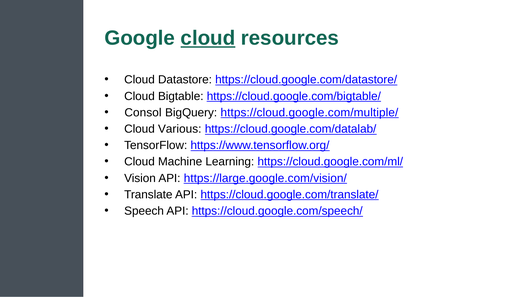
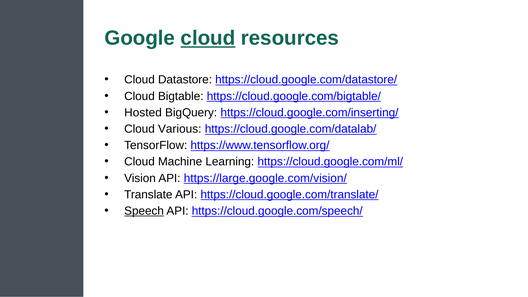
Consol: Consol -> Hosted
https://cloud.google.com/multiple/: https://cloud.google.com/multiple/ -> https://cloud.google.com/inserting/
Speech underline: none -> present
